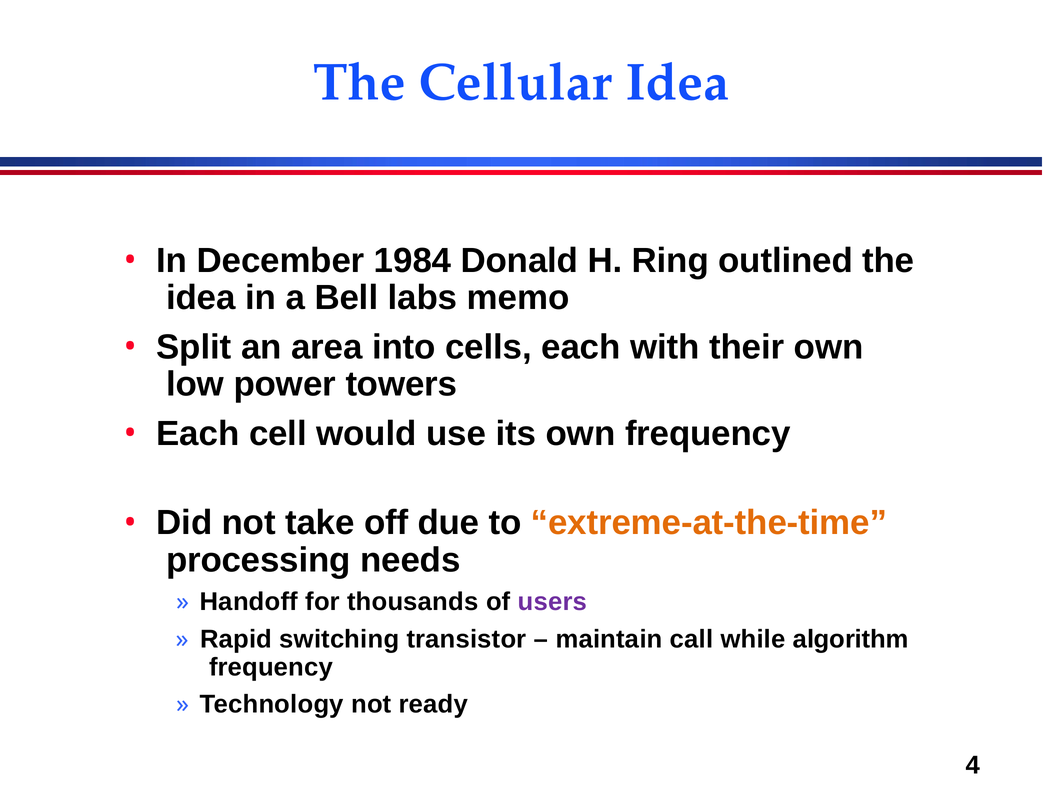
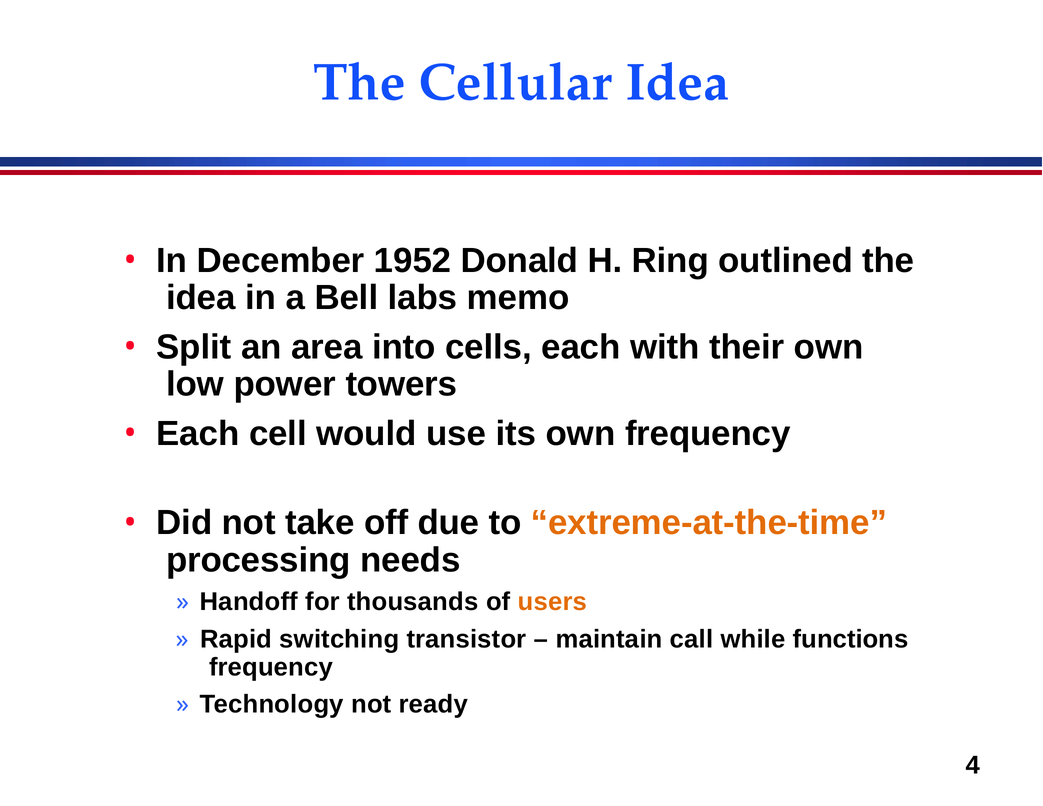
1984: 1984 -> 1952
users colour: purple -> orange
algorithm: algorithm -> functions
